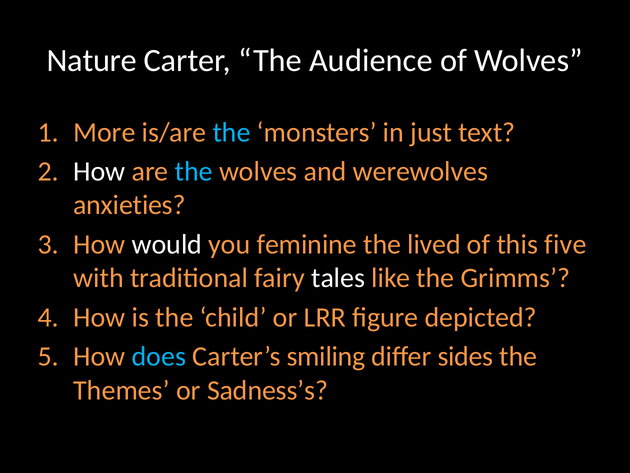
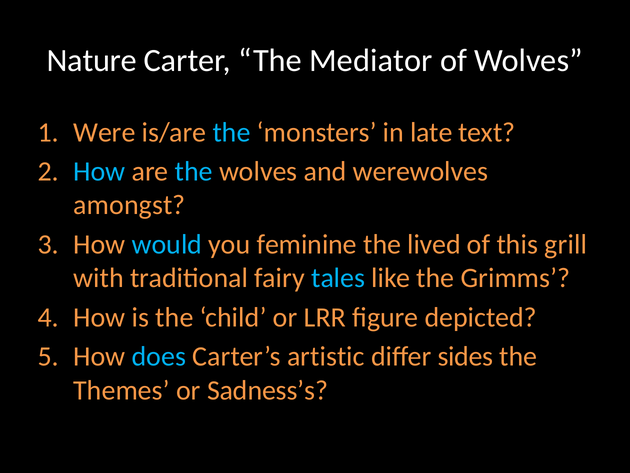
Audience: Audience -> Mediator
More: More -> Were
just: just -> late
How at (99, 171) colour: white -> light blue
anxieties: anxieties -> amongst
would colour: white -> light blue
five: five -> grill
tales colour: white -> light blue
smiling: smiling -> artistic
